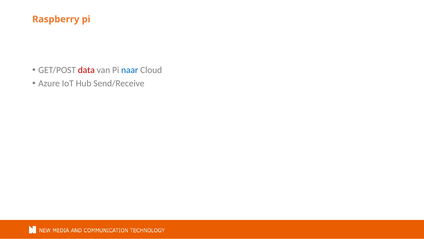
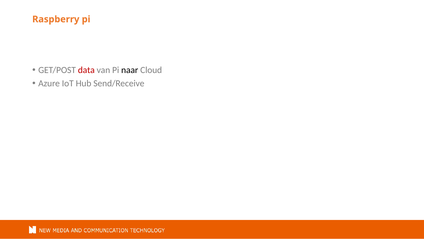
naar colour: blue -> black
